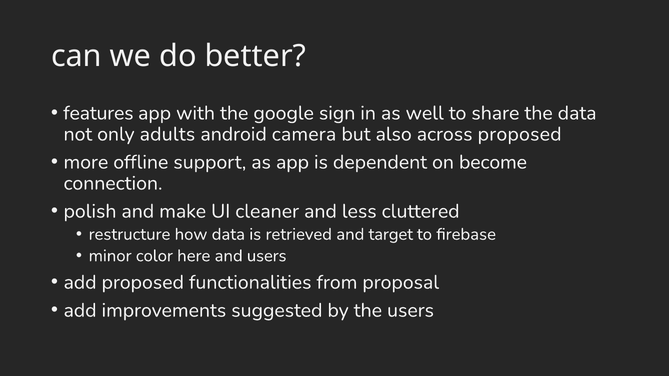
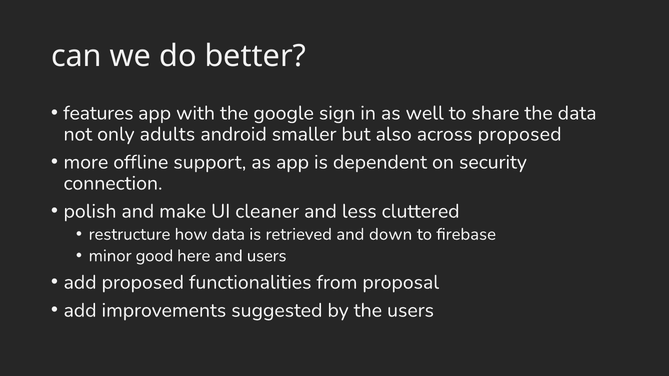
camera: camera -> smaller
become: become -> security
target: target -> down
color: color -> good
